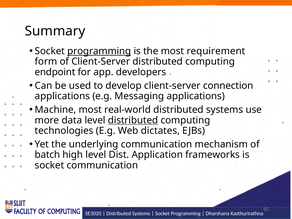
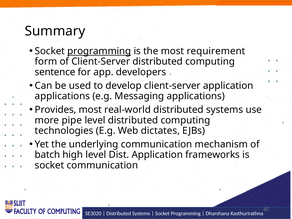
endpoint: endpoint -> sentence
client-server connection: connection -> application
Machine: Machine -> Provides
data: data -> pipe
distributed at (133, 120) underline: present -> none
